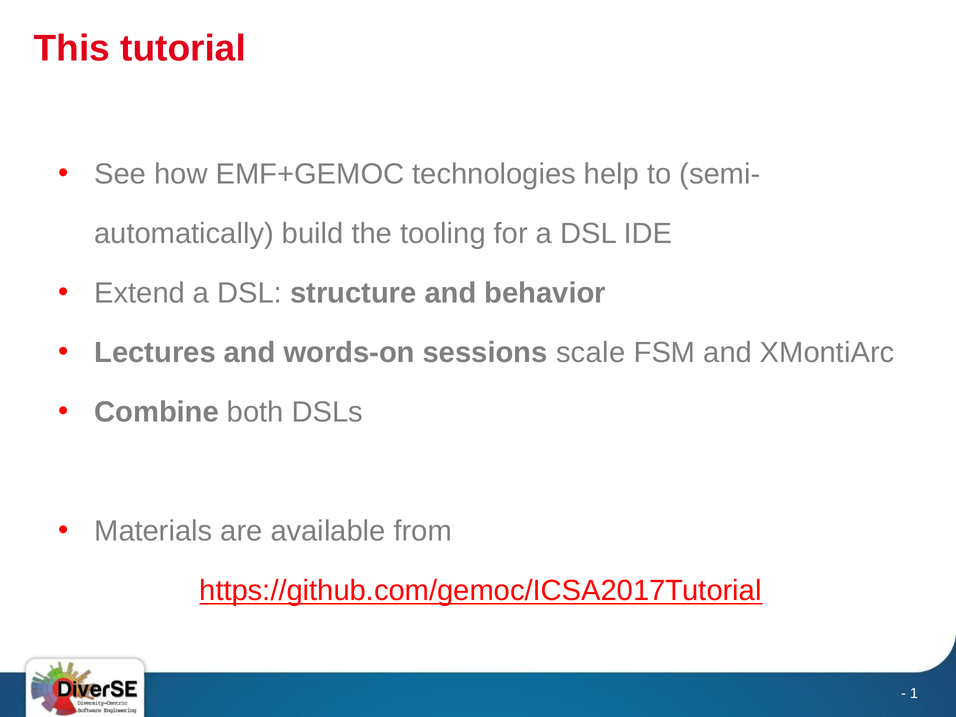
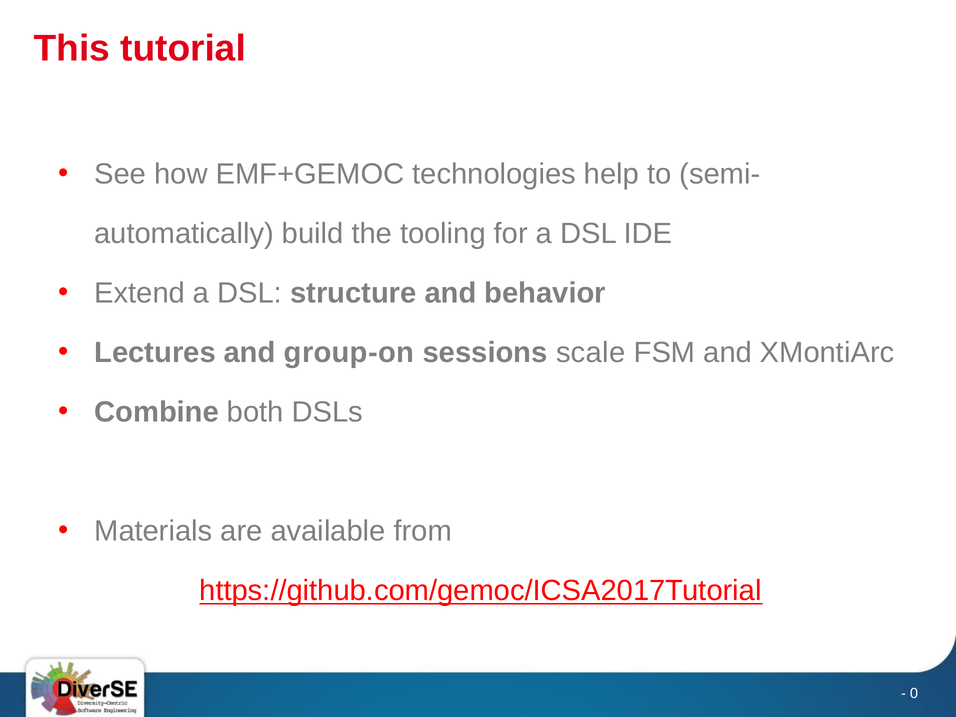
words-on: words-on -> group-on
1: 1 -> 0
